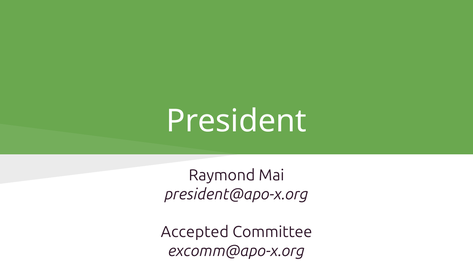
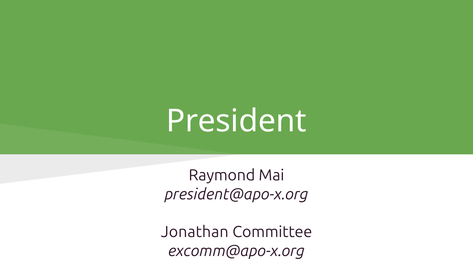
Accepted: Accepted -> Jonathan
